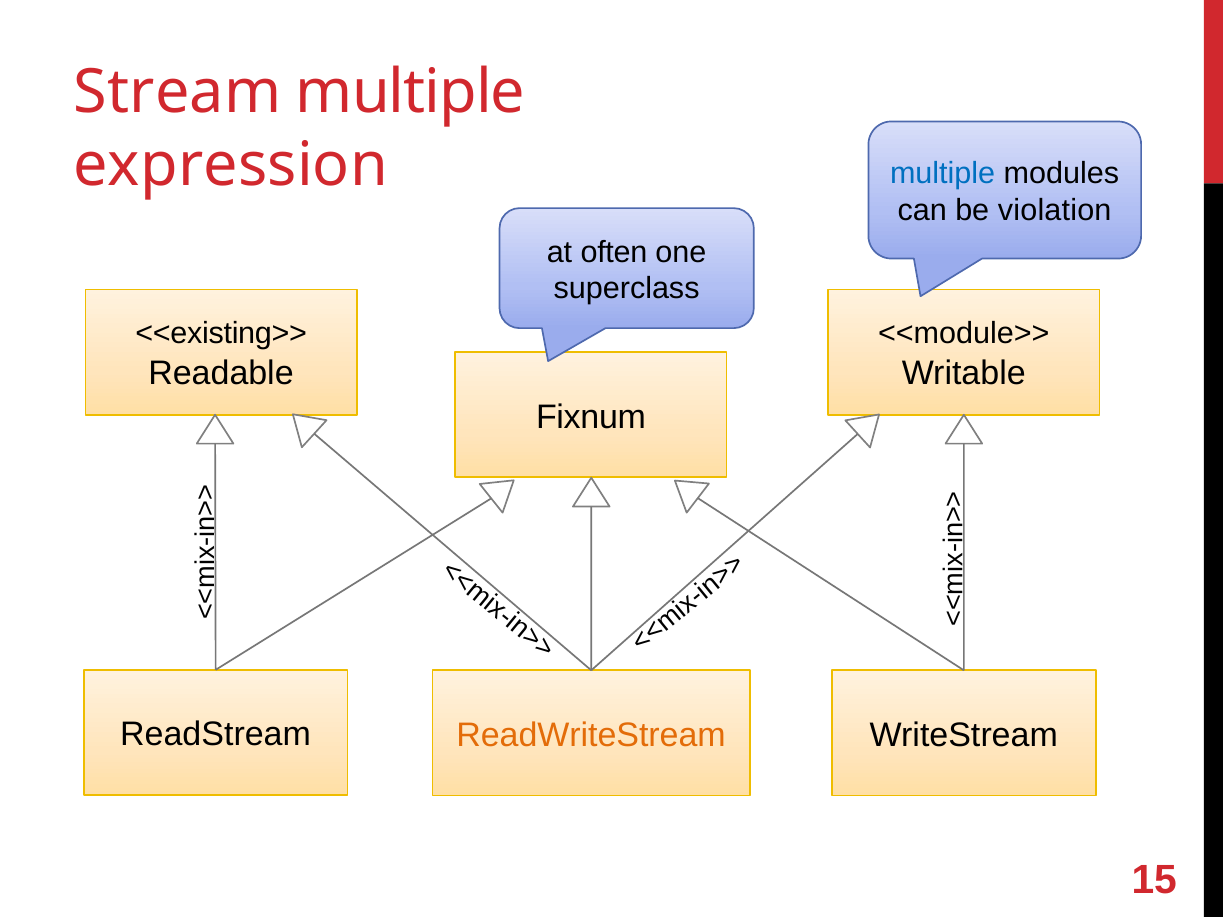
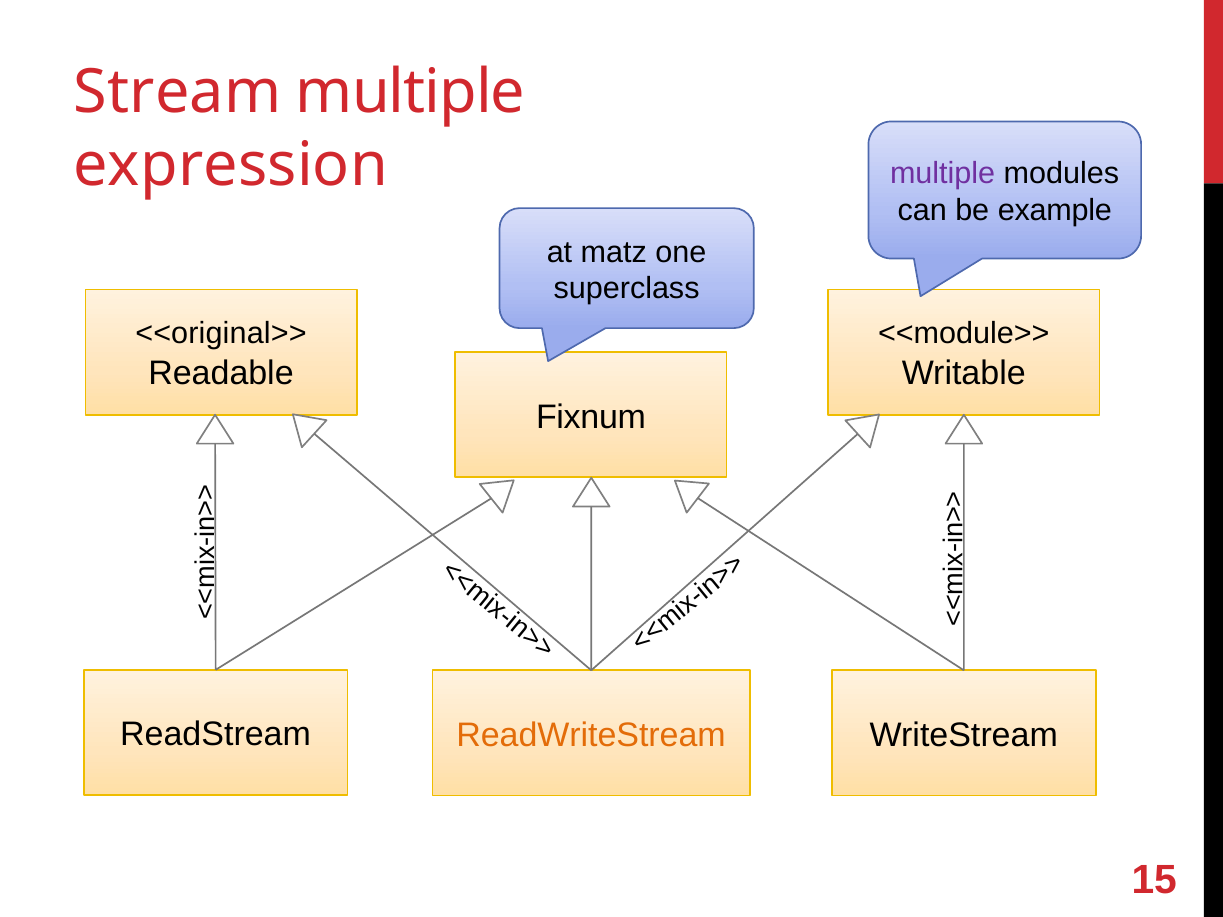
multiple at (943, 174) colour: blue -> purple
violation: violation -> example
often: often -> matz
<<existing>>: <<existing>> -> <<original>>
